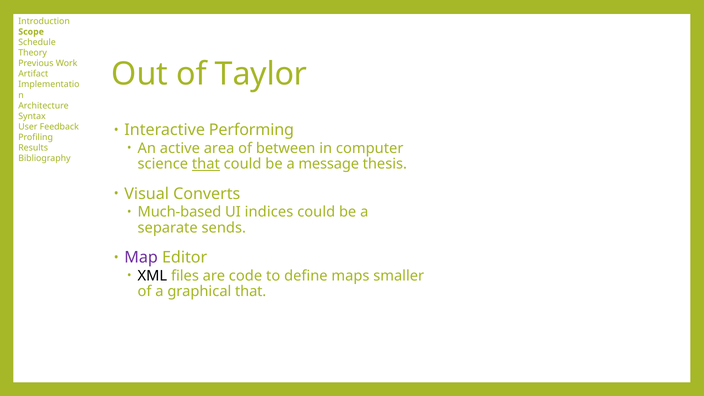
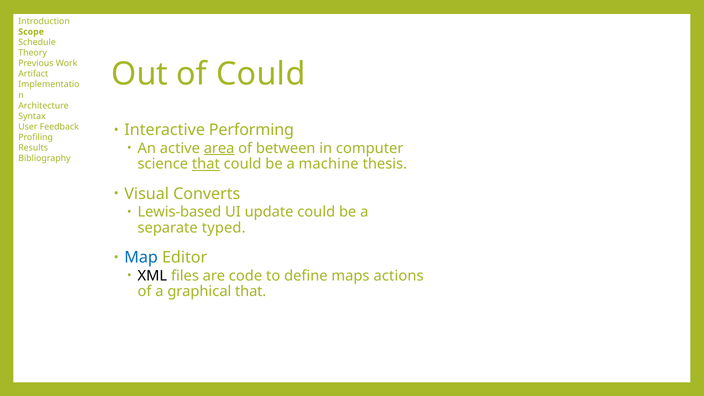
of Taylor: Taylor -> Could
area underline: none -> present
message: message -> machine
Much-based: Much-based -> Lewis-based
indices: indices -> update
sends: sends -> typed
Map colour: purple -> blue
smaller: smaller -> actions
